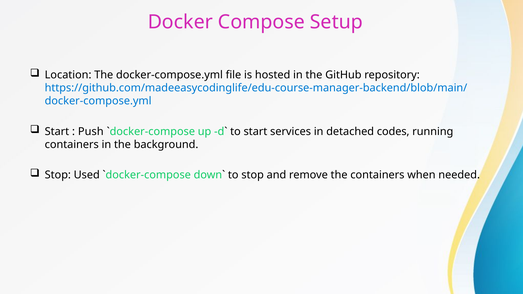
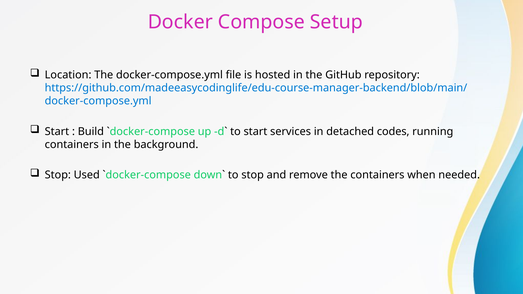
Push: Push -> Build
